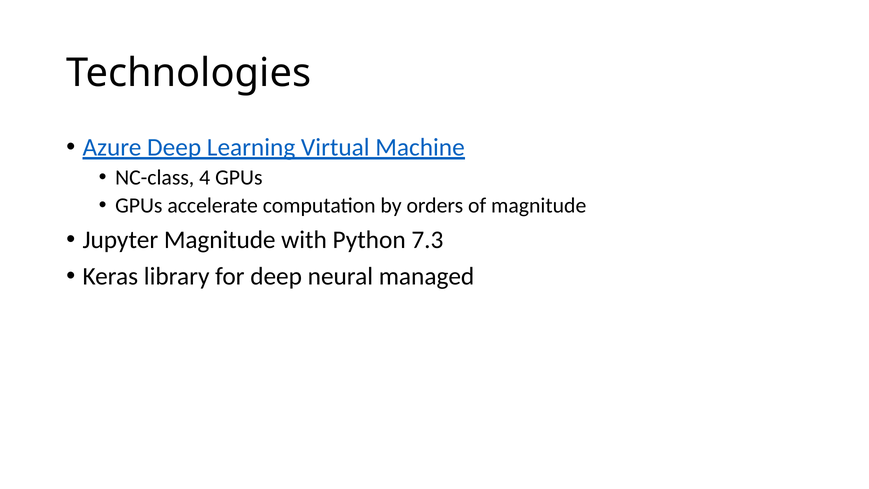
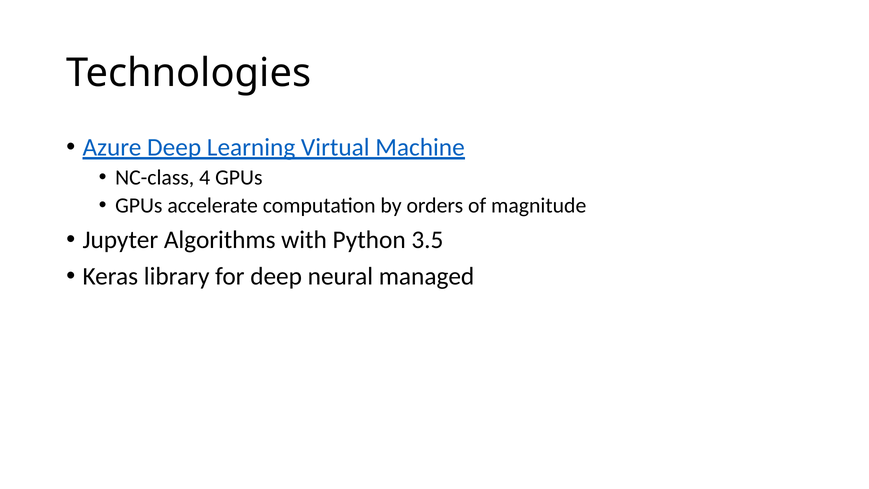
Jupyter Magnitude: Magnitude -> Algorithms
7.3: 7.3 -> 3.5
